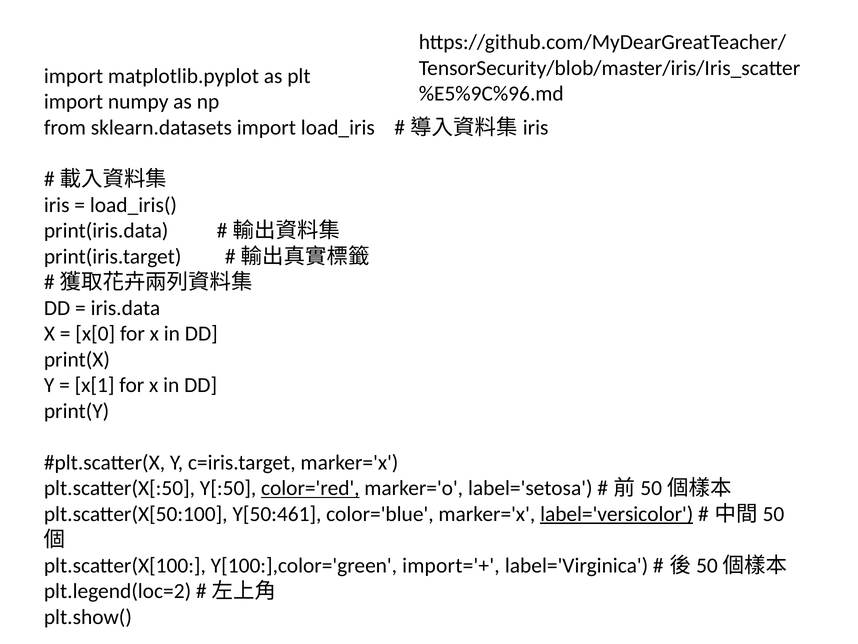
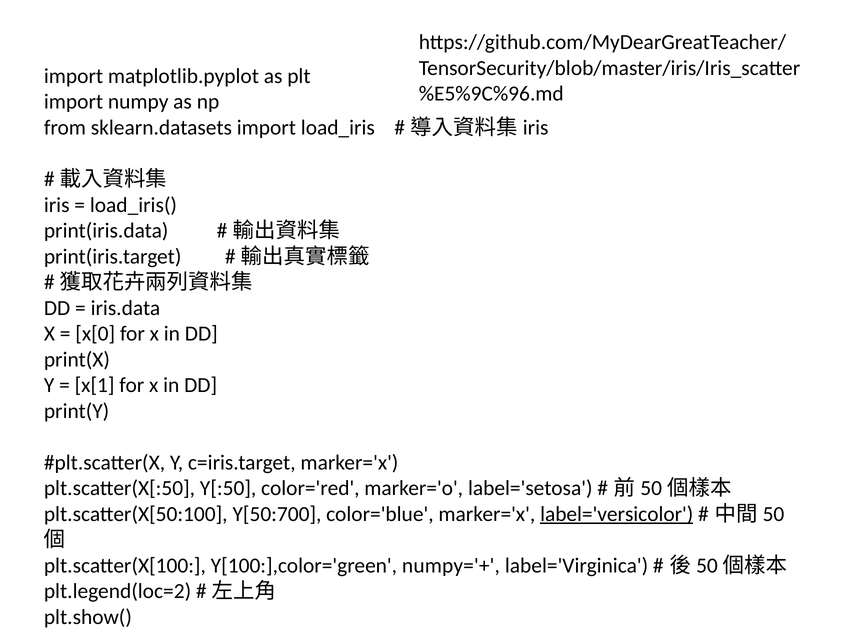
color='red underline: present -> none
Y[50:461: Y[50:461 -> Y[50:700
import='+: import='+ -> numpy='+
